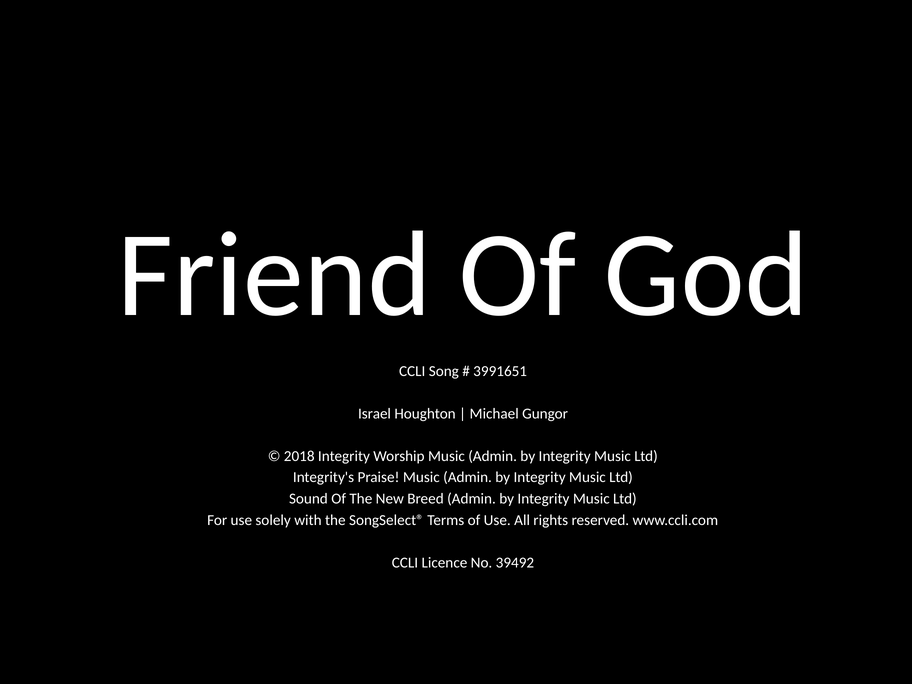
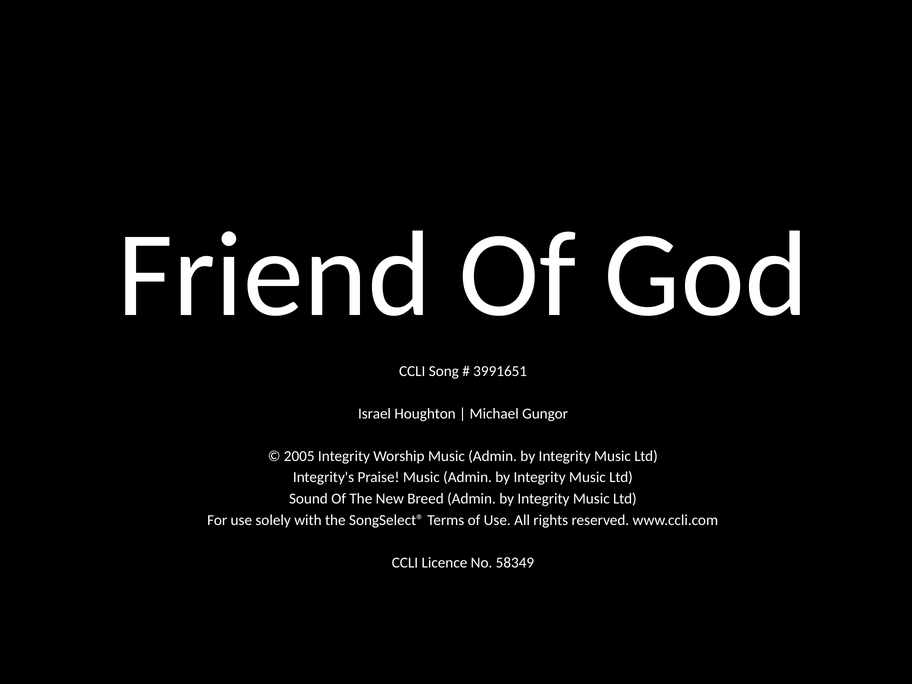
2018: 2018 -> 2005
39492: 39492 -> 58349
